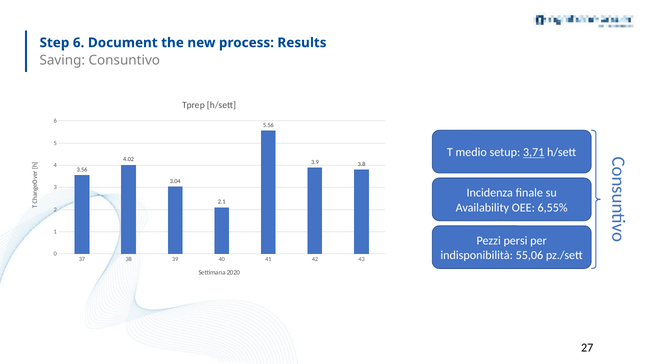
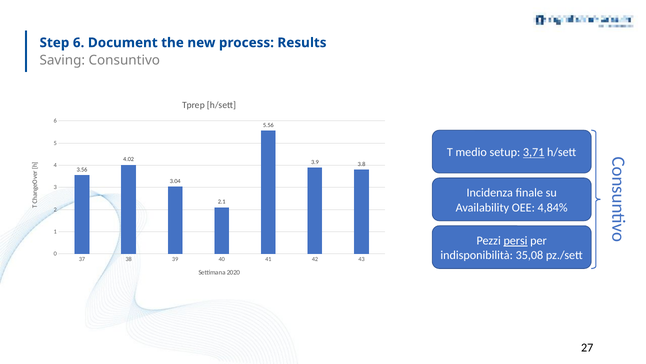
6,55%: 6,55% -> 4,84%
persi underline: none -> present
55,06: 55,06 -> 35,08
